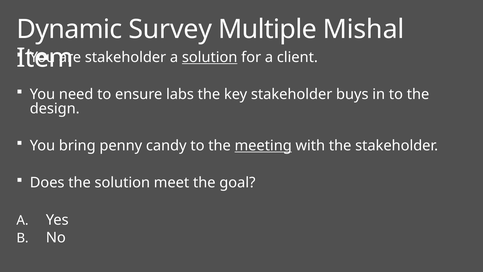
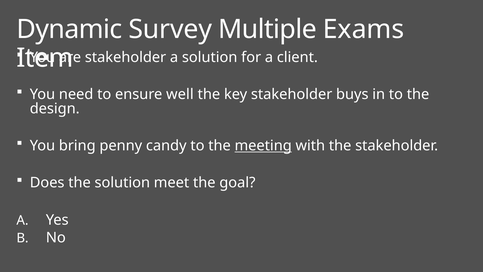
Mishal: Mishal -> Exams
solution at (210, 57) underline: present -> none
labs: labs -> well
